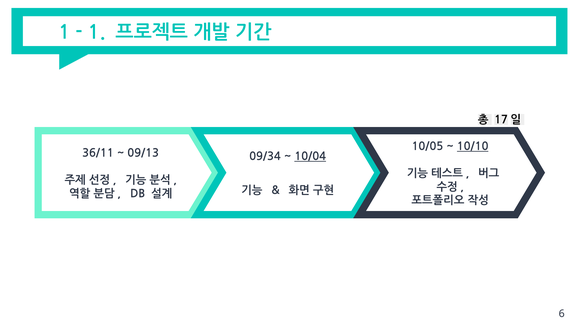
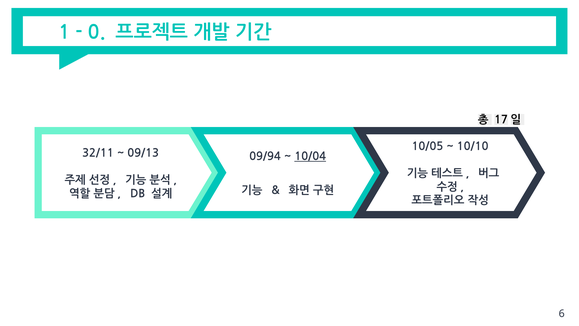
1 at (97, 32): 1 -> 0
10/10 underline: present -> none
36/11: 36/11 -> 32/11
09/34: 09/34 -> 09/94
